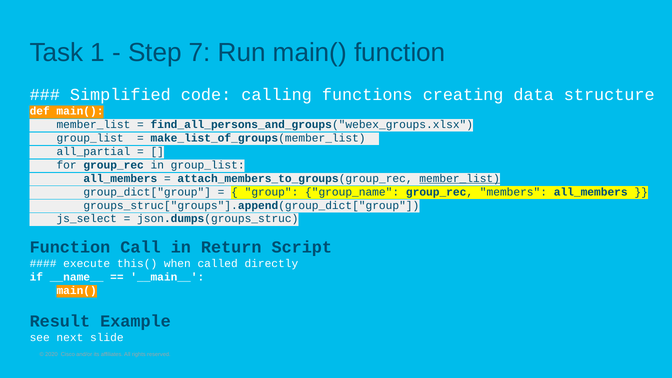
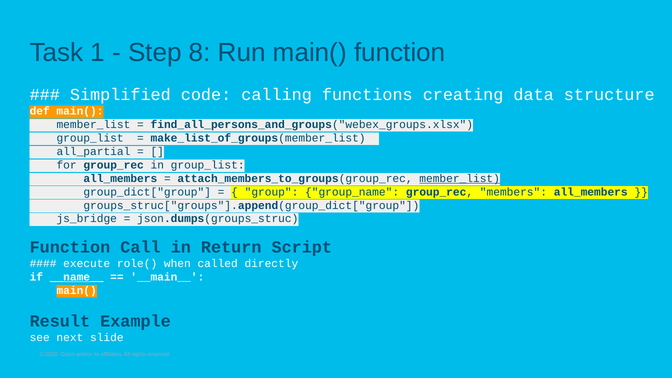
7: 7 -> 8
js_select: js_select -> js_bridge
this(: this( -> role(
__name__ underline: none -> present
